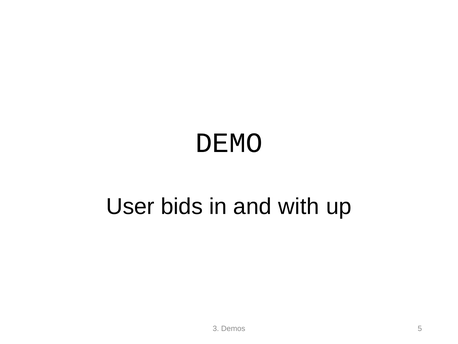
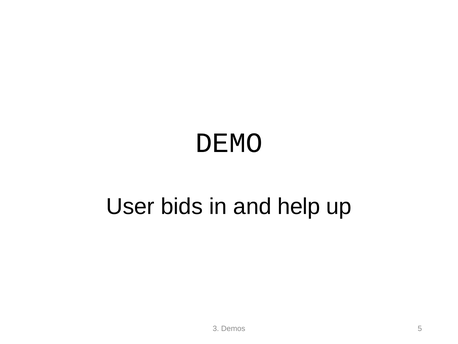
with: with -> help
